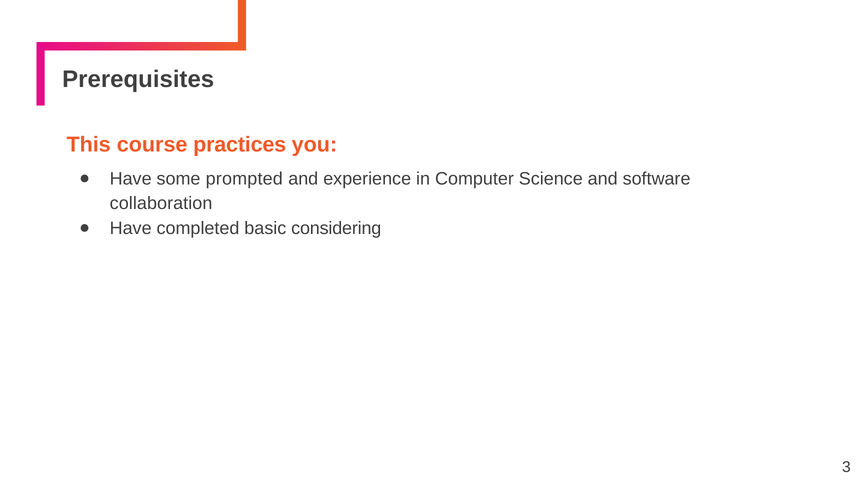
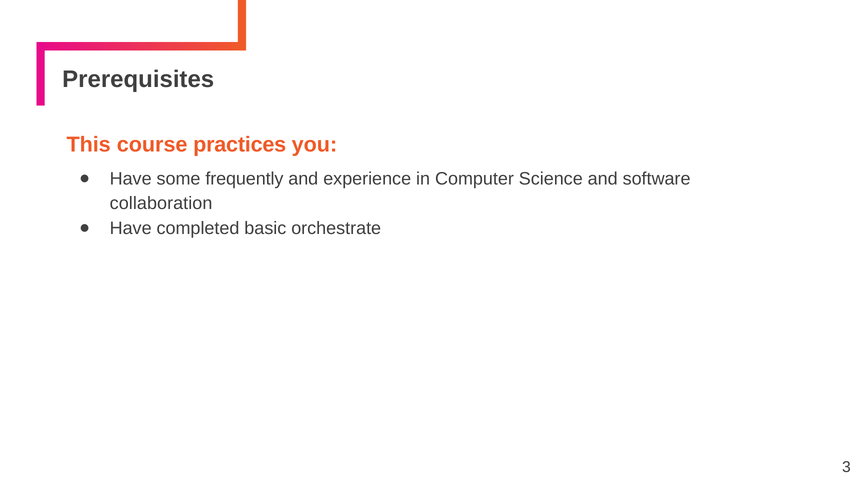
prompted: prompted -> frequently
considering: considering -> orchestrate
